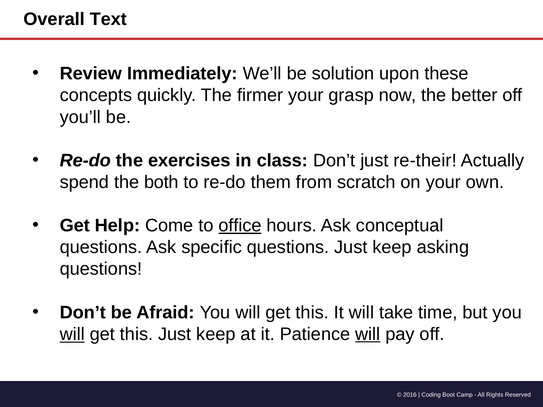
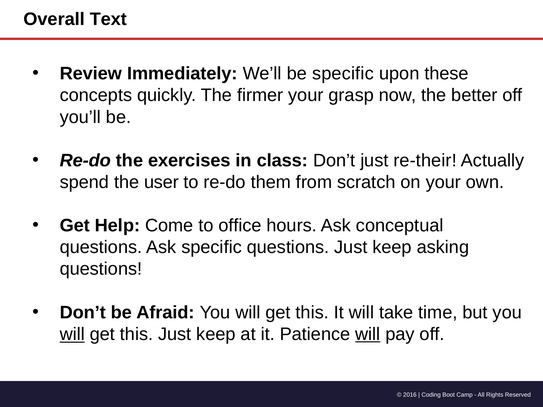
be solution: solution -> specific
both: both -> user
office underline: present -> none
